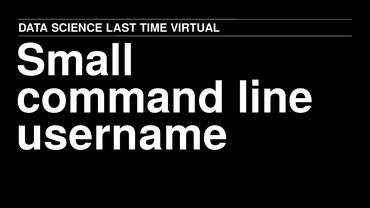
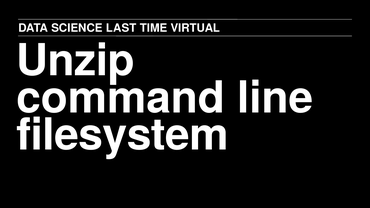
Small: Small -> Unzip
username: username -> filesystem
